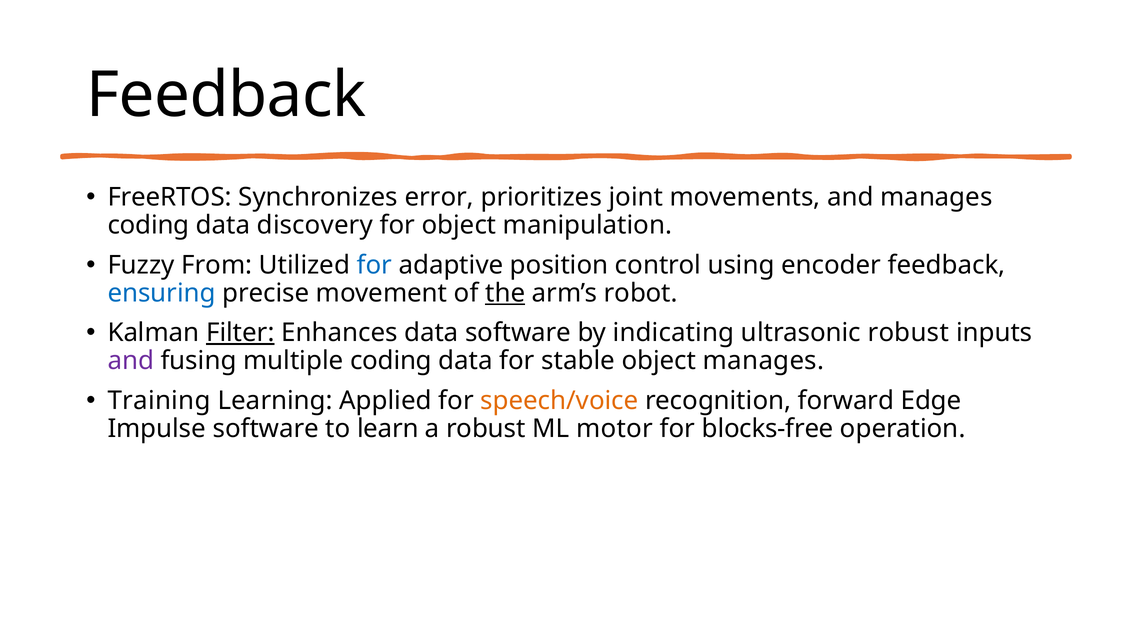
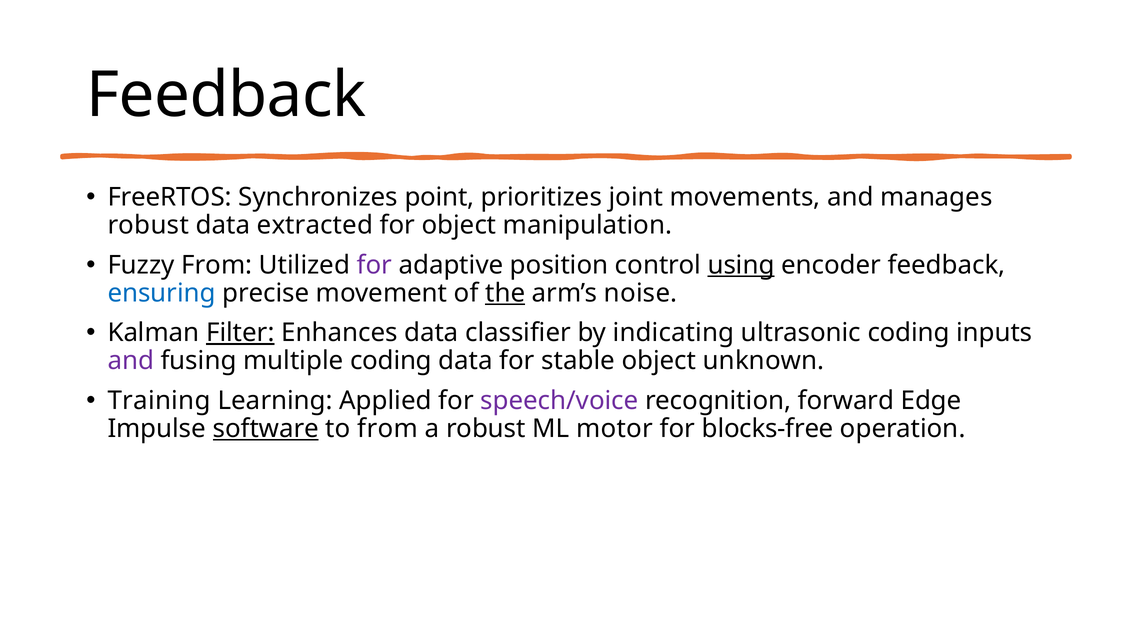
error: error -> point
coding at (148, 225): coding -> robust
discovery: discovery -> extracted
for at (374, 265) colour: blue -> purple
using underline: none -> present
robot: robot -> noise
data software: software -> classifier
ultrasonic robust: robust -> coding
object manages: manages -> unknown
speech/voice colour: orange -> purple
software at (266, 428) underline: none -> present
to learn: learn -> from
